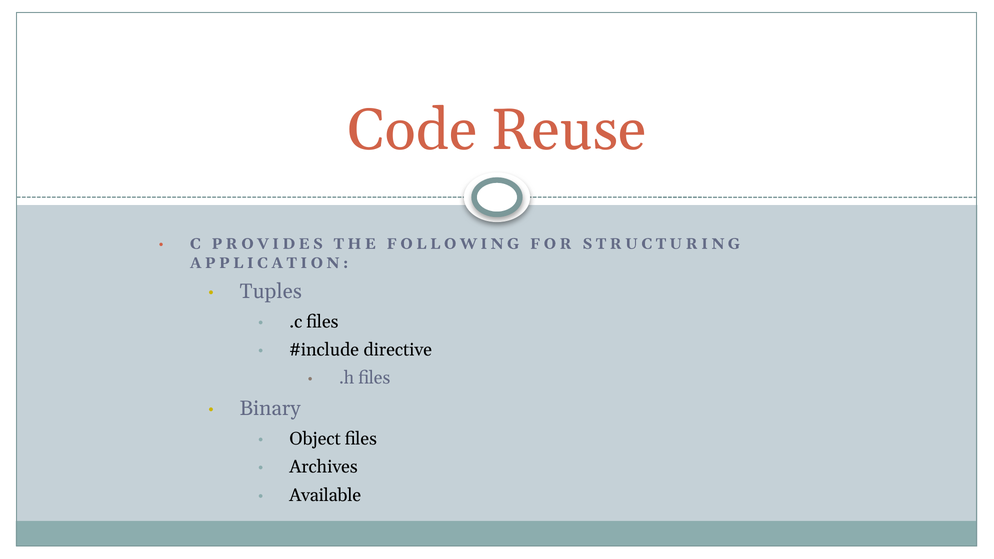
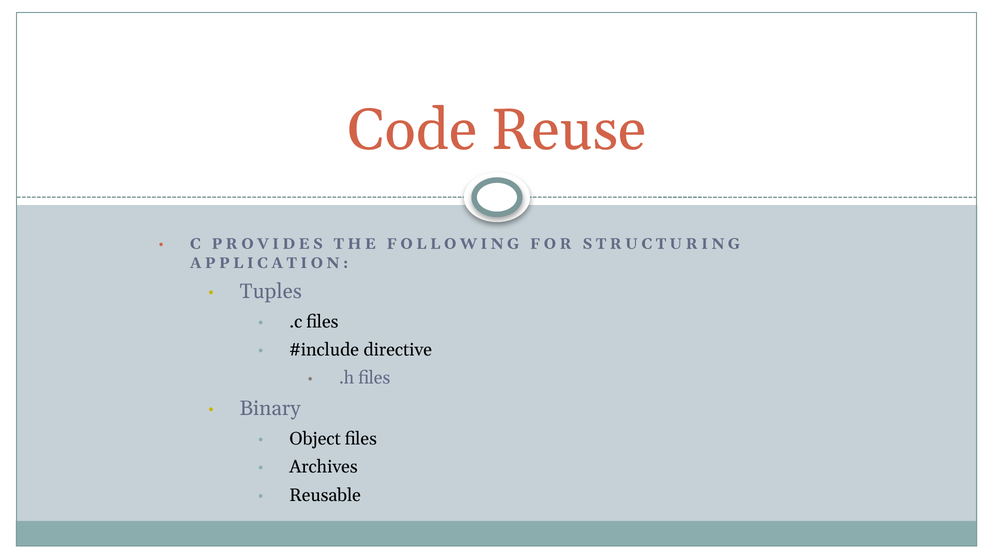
Available: Available -> Reusable
